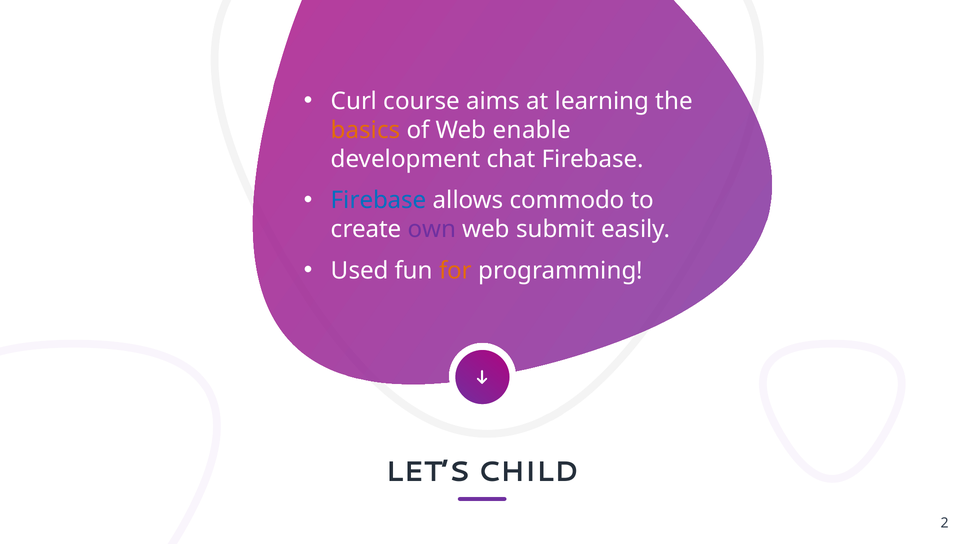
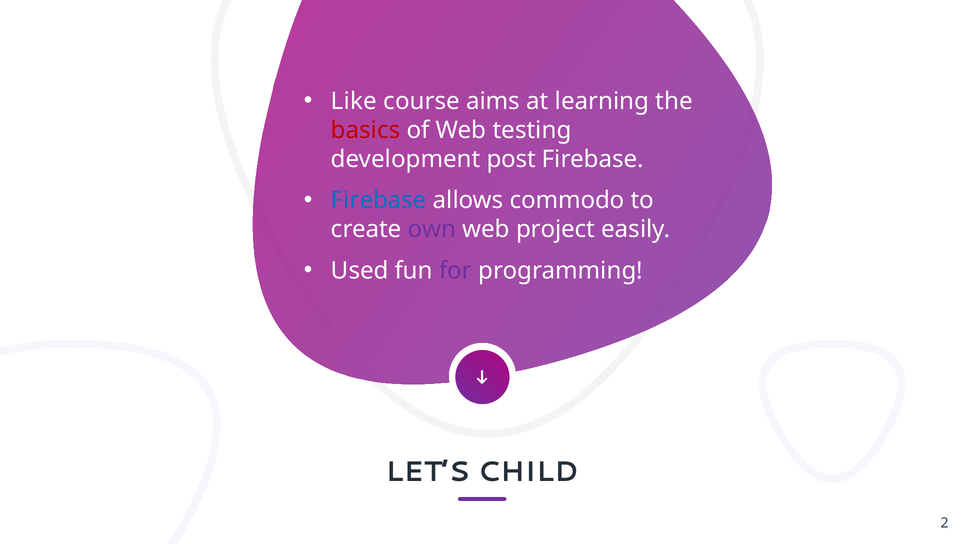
Curl: Curl -> Like
basics colour: orange -> red
enable: enable -> testing
chat: chat -> post
submit: submit -> project
for colour: orange -> purple
